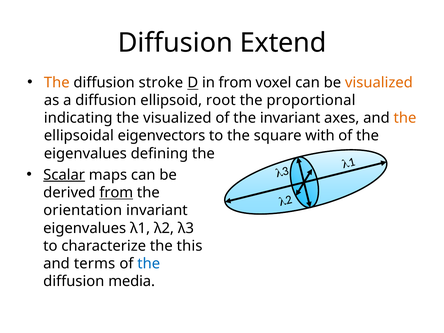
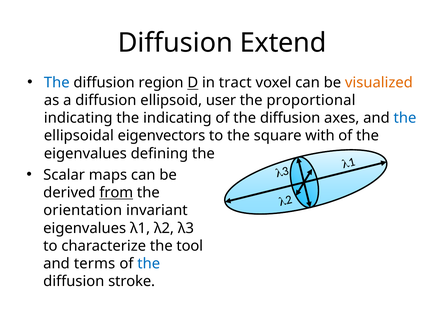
The at (57, 82) colour: orange -> blue
stroke: stroke -> region
in from: from -> tract
root: root -> user
the visualized: visualized -> indicating
invariant at (290, 118): invariant -> diffusion
the at (405, 118) colour: orange -> blue
Scalar underline: present -> none
this: this -> tool
media: media -> stroke
